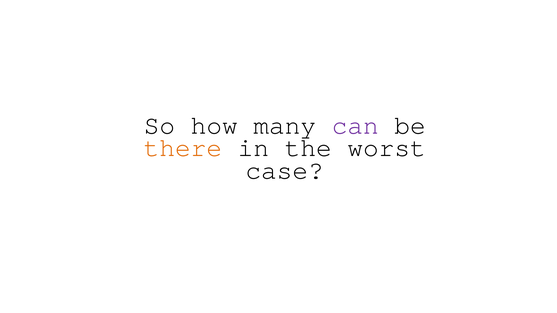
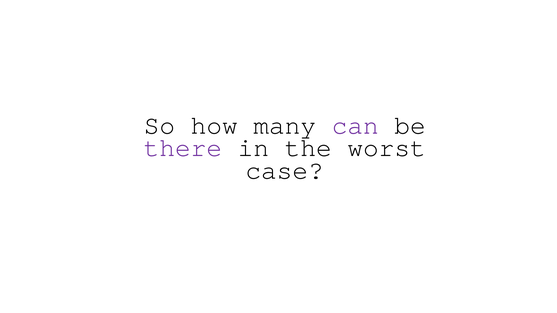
there colour: orange -> purple
